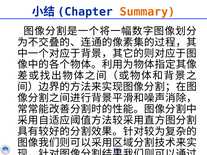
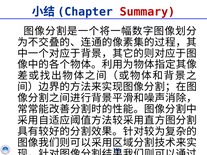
Summary colour: orange -> red
